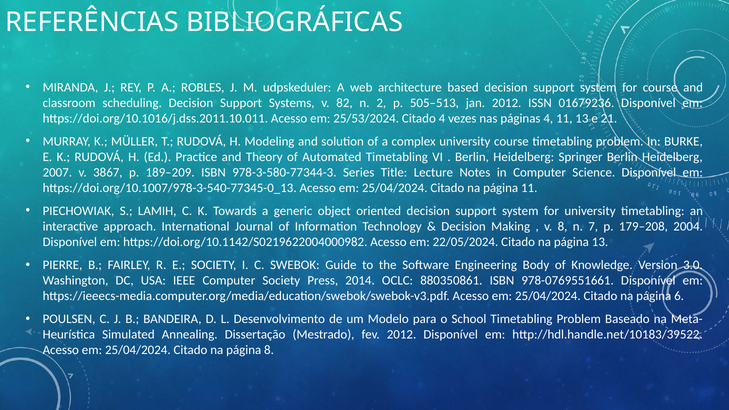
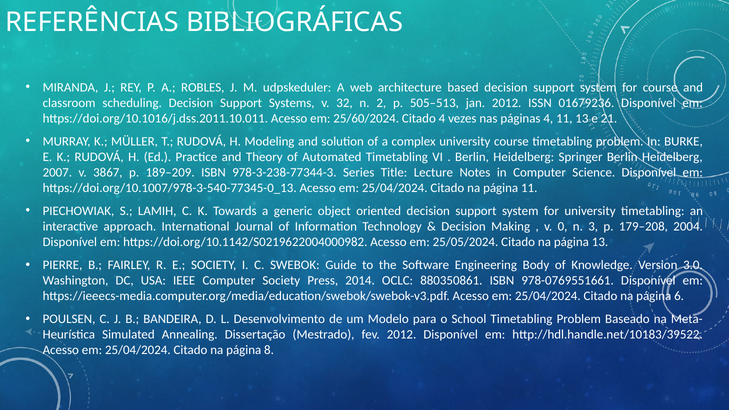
82: 82 -> 32
25/53/2024: 25/53/2024 -> 25/60/2024
978-3-580-77344-3: 978-3-580-77344-3 -> 978-3-238-77344-3
v 8: 8 -> 0
7: 7 -> 3
22/05/2024: 22/05/2024 -> 25/05/2024
